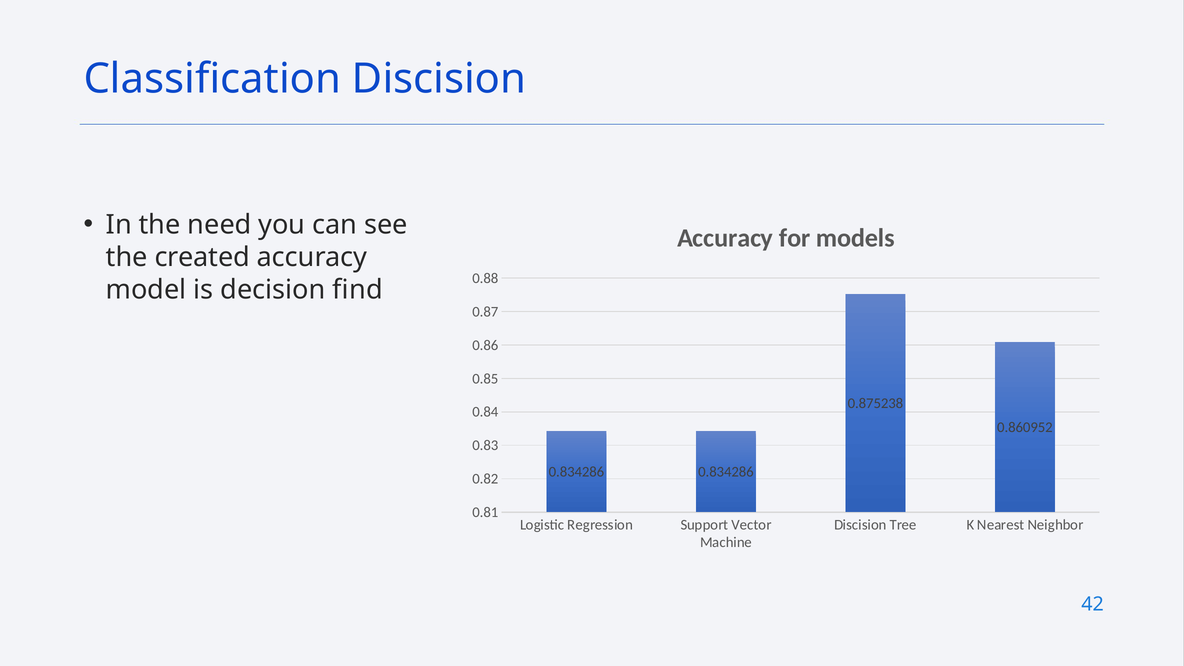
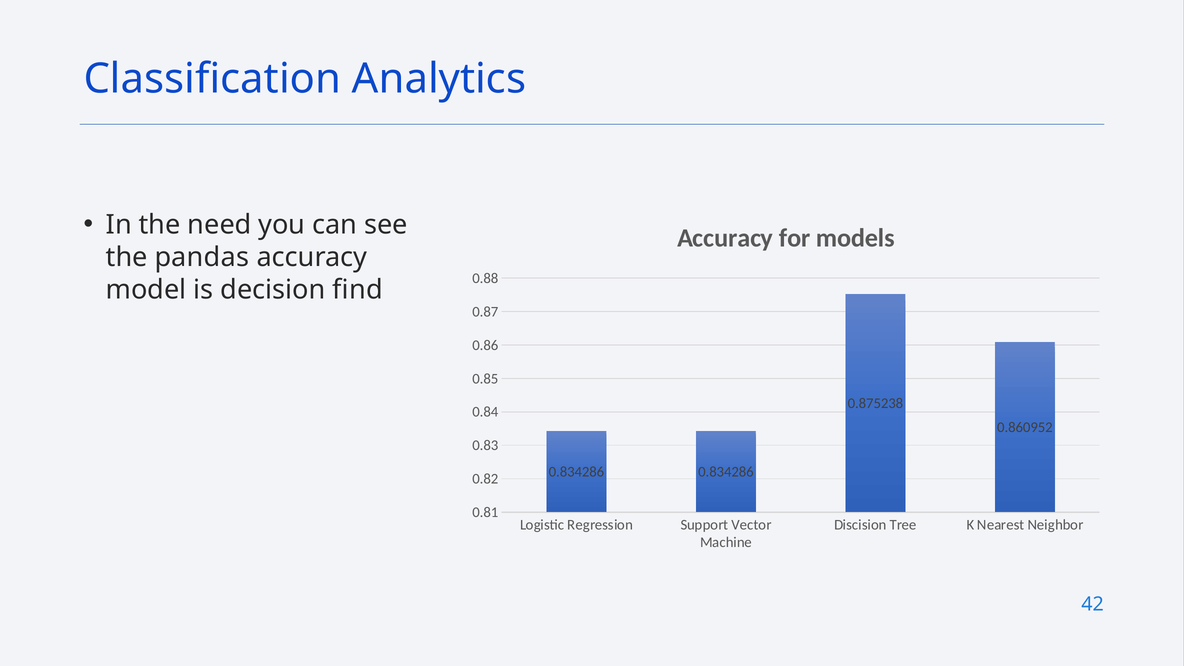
Classification Discision: Discision -> Analytics
created: created -> pandas
